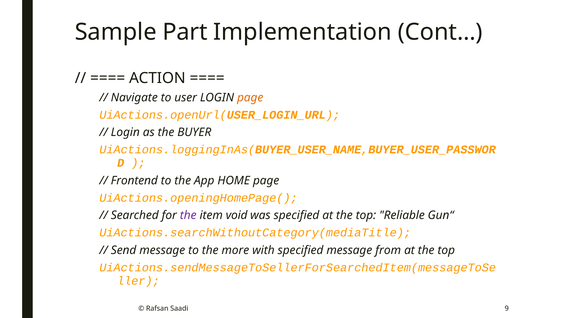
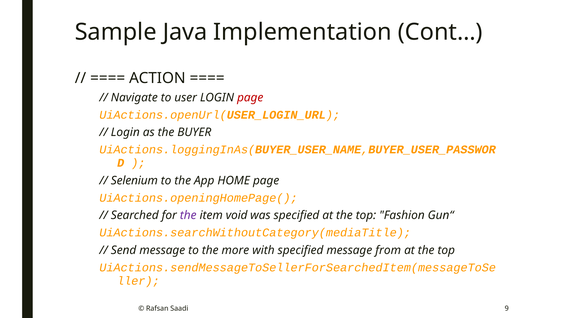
Part: Part -> Java
page at (250, 97) colour: orange -> red
Frontend: Frontend -> Selenium
Reliable: Reliable -> Fashion
